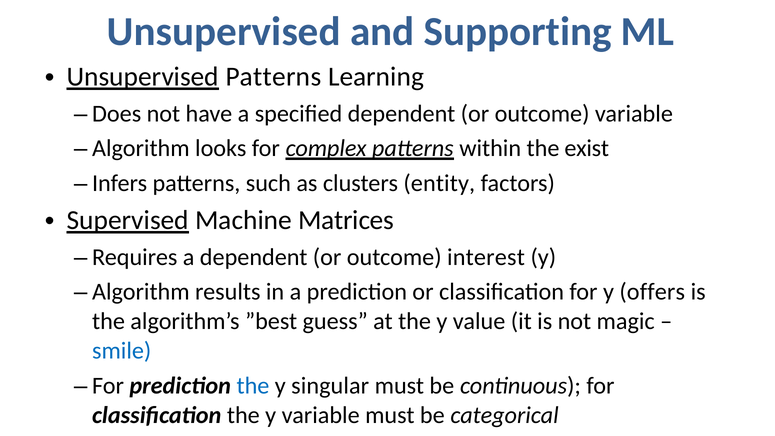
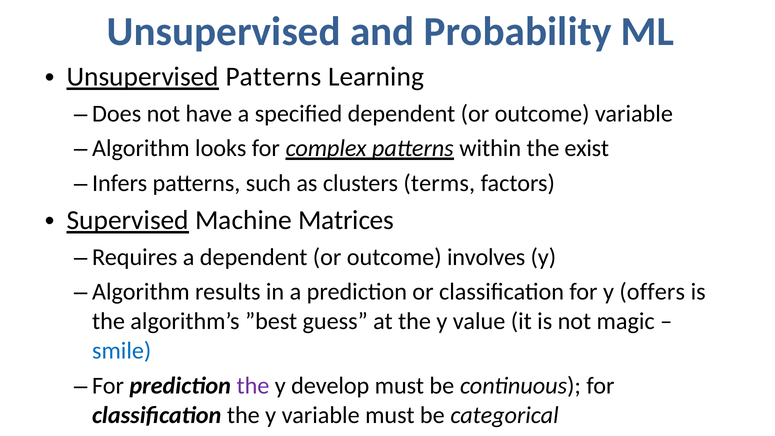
Supporting: Supporting -> Probability
entity: entity -> terms
interest: interest -> involves
the at (253, 386) colour: blue -> purple
singular: singular -> develop
